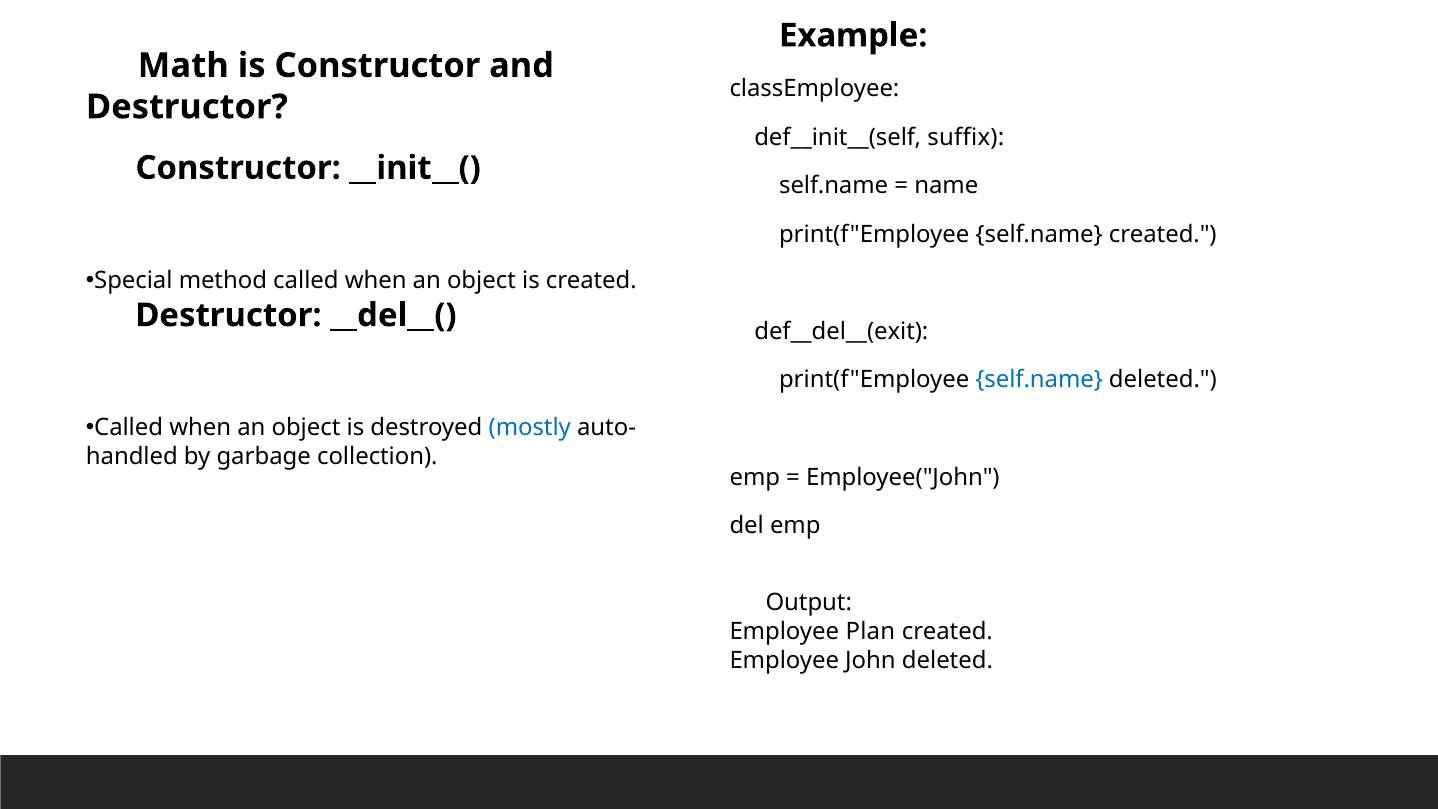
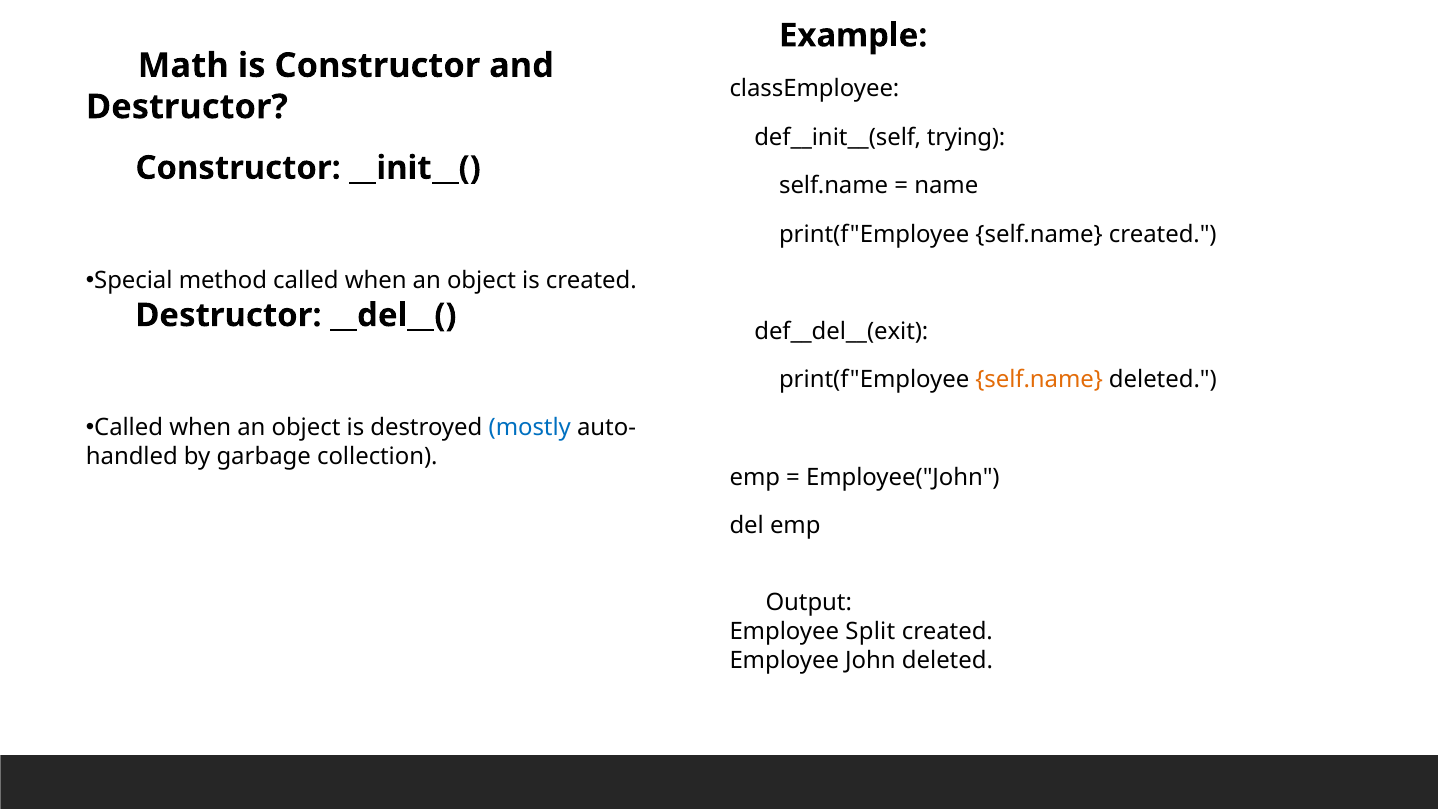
suffix: suffix -> trying
self.name at (1039, 380) colour: blue -> orange
Plan: Plan -> Split
